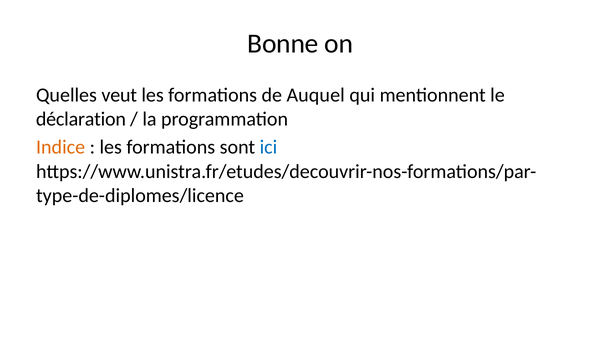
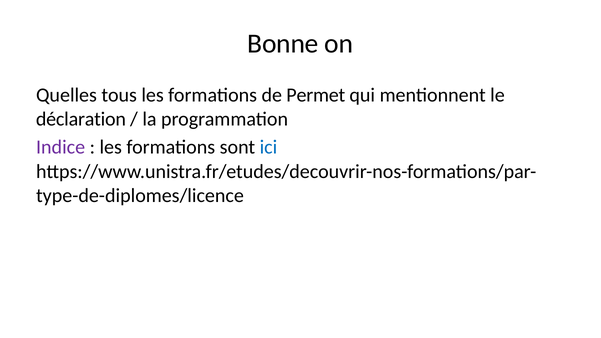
veut: veut -> tous
Auquel: Auquel -> Permet
Indice colour: orange -> purple
